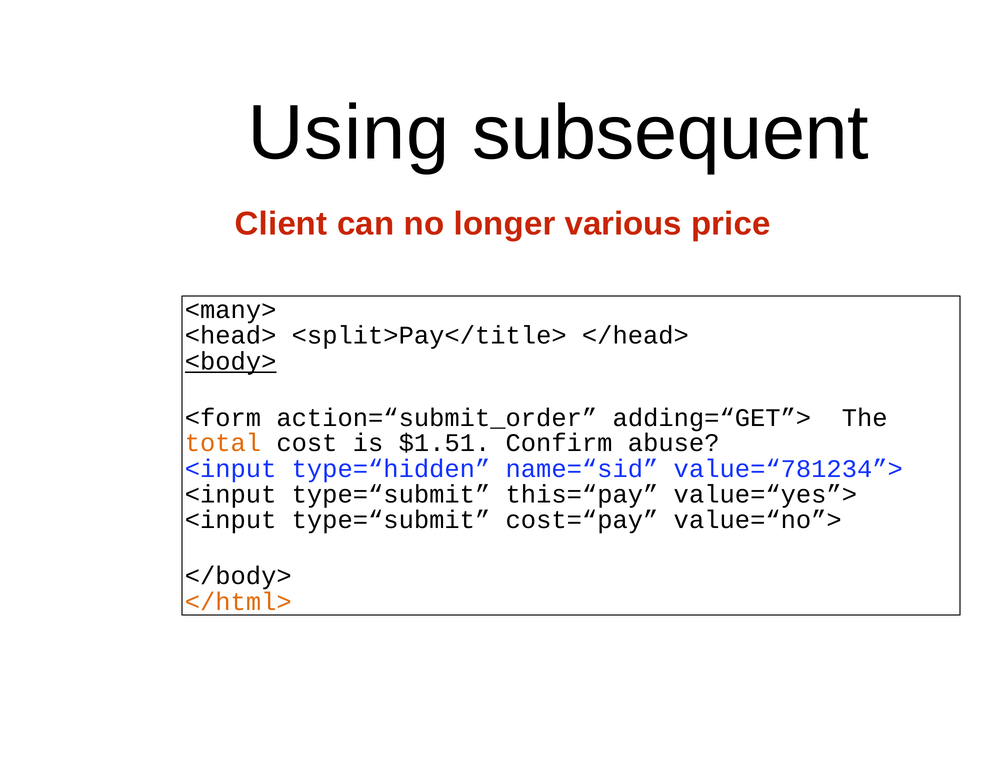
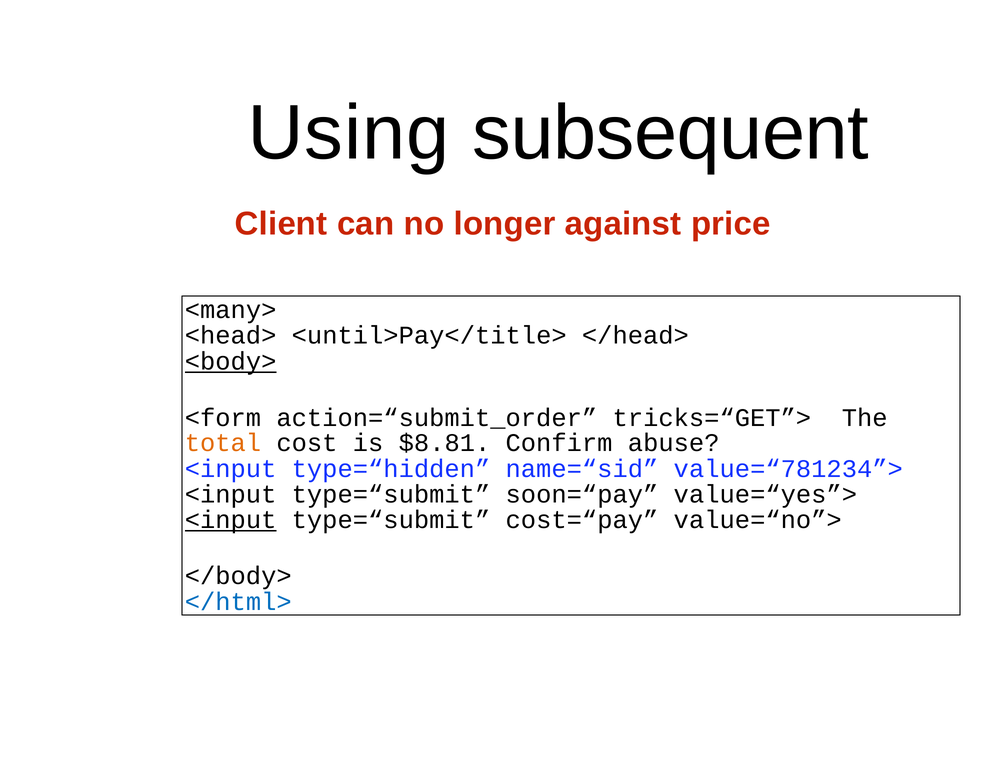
various: various -> against
<split>Pay</title>: <split>Pay</title> -> <until>Pay</title>
adding=“GET”>: adding=“GET”> -> tricks=“GET”>
$1.51: $1.51 -> $8.81
this=“pay: this=“pay -> soon=“pay
<input at (231, 520) underline: none -> present
</html> colour: orange -> blue
